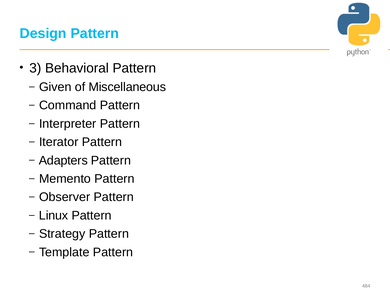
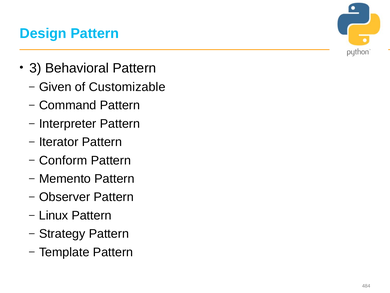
Miscellaneous: Miscellaneous -> Customizable
Adapters: Adapters -> Conform
